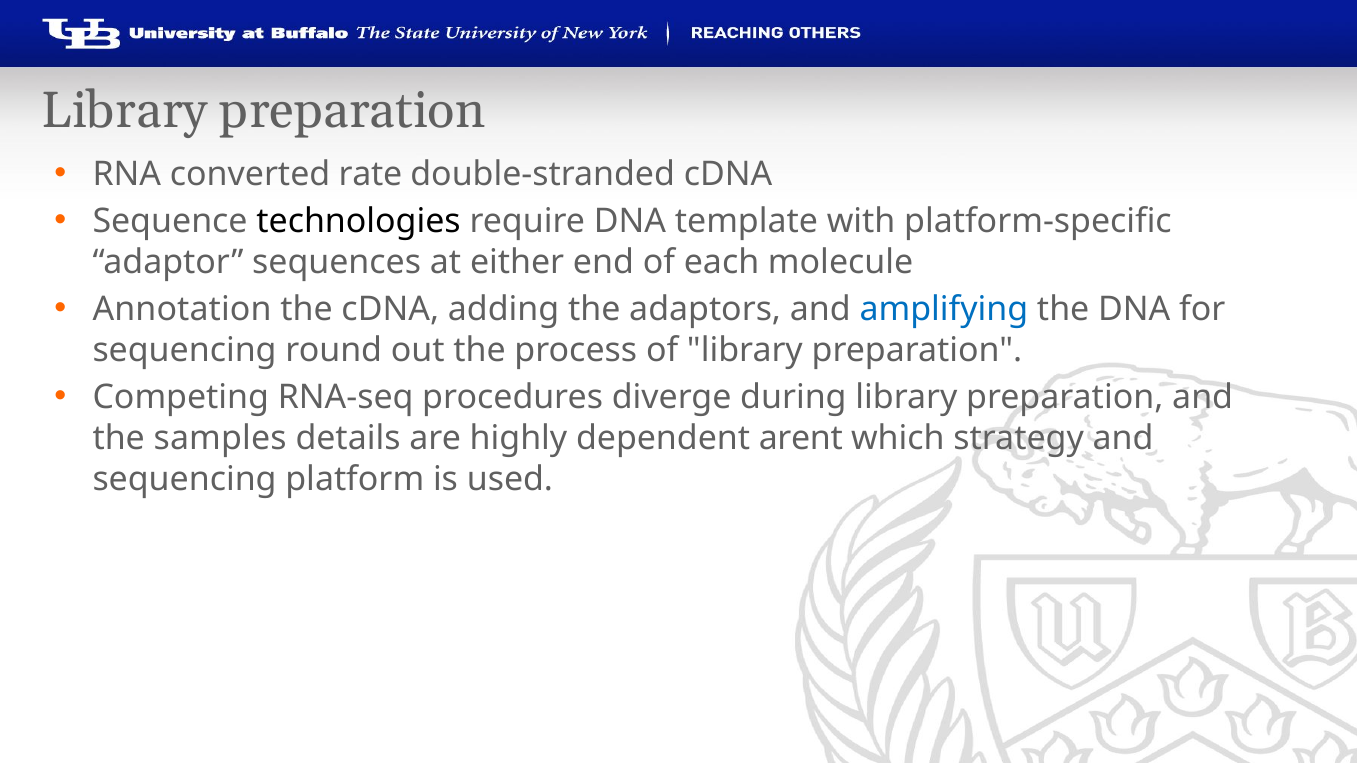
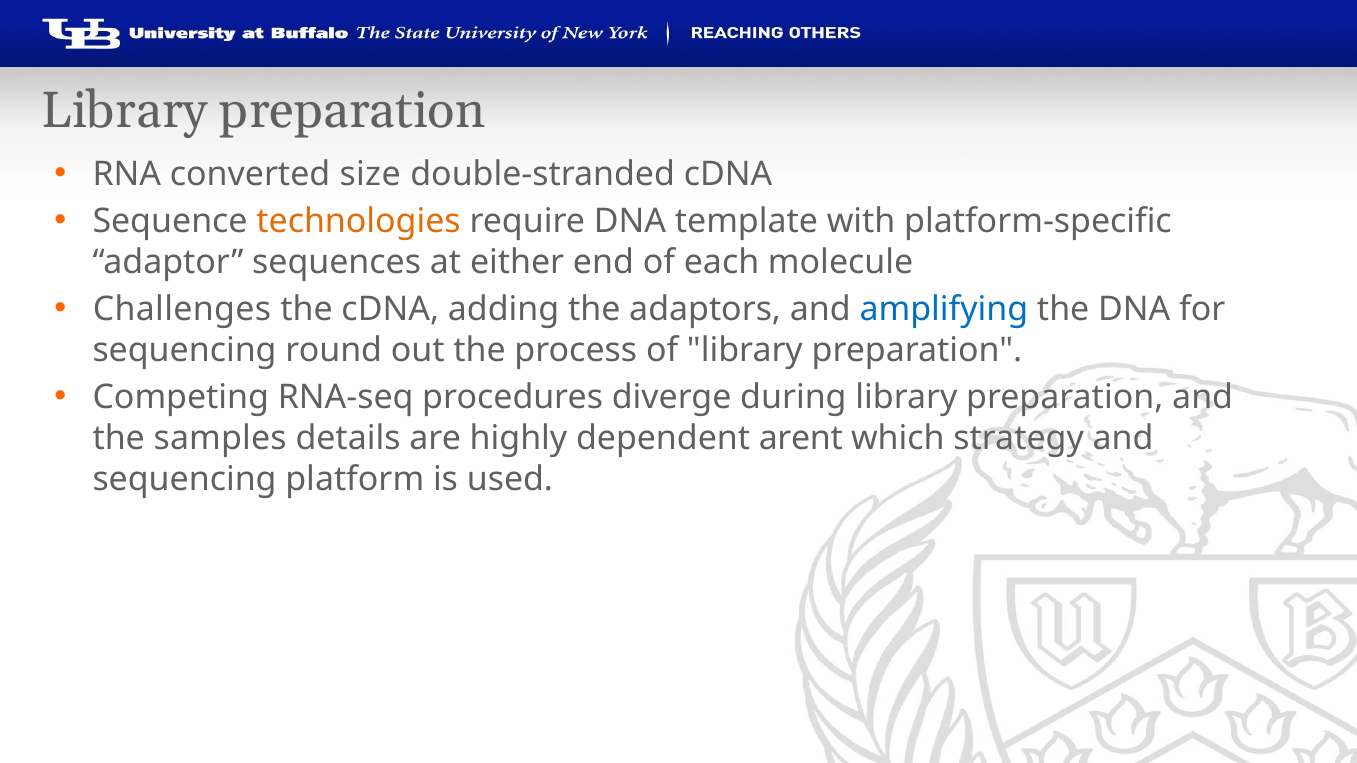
rate: rate -> size
technologies colour: black -> orange
Annotation: Annotation -> Challenges
